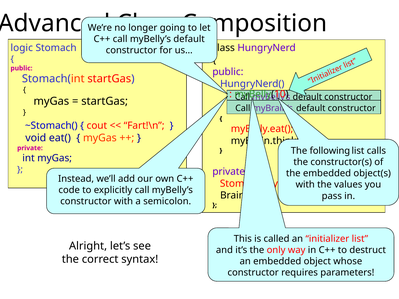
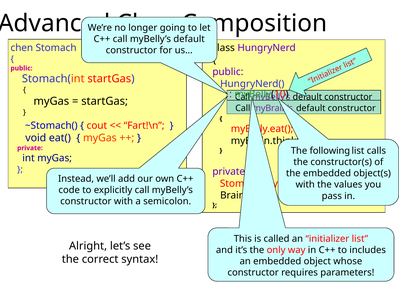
logic: logic -> chen
destruct: destruct -> includes
